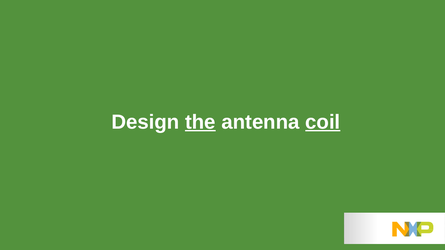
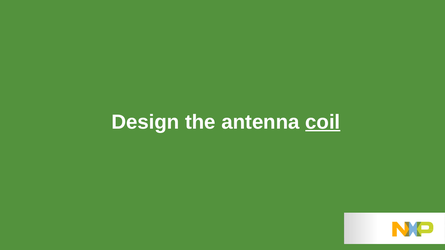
the underline: present -> none
